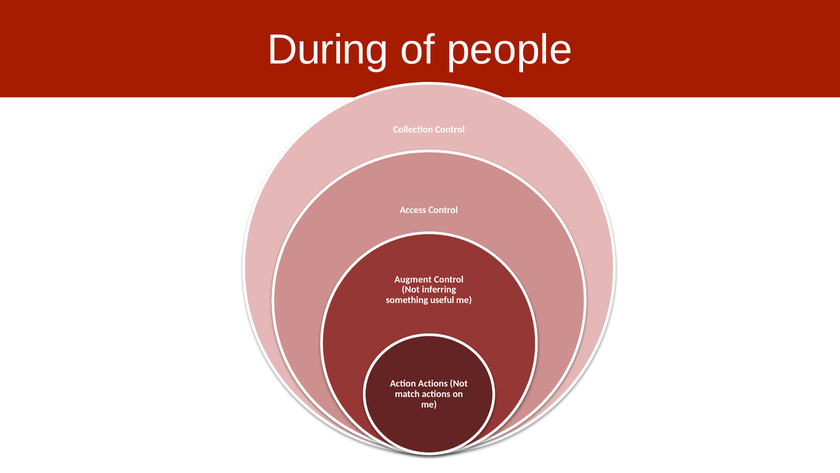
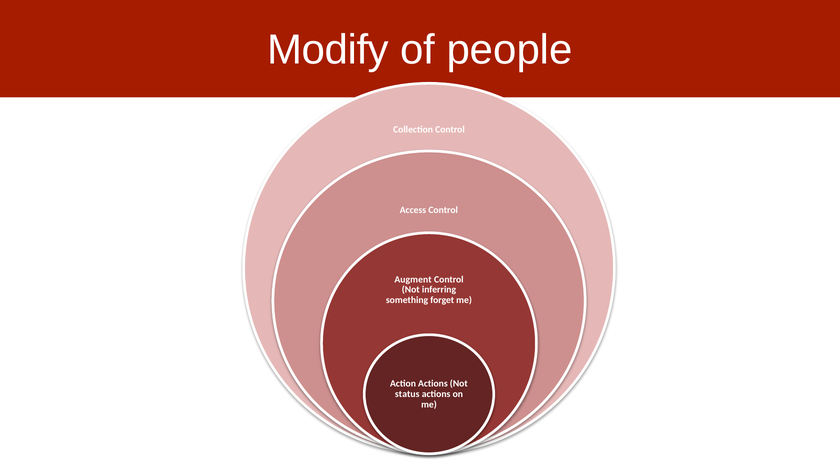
During: During -> Modify
useful: useful -> forget
match: match -> status
